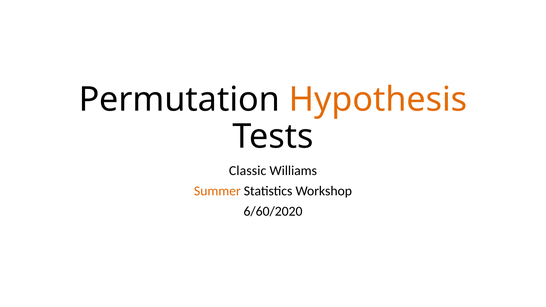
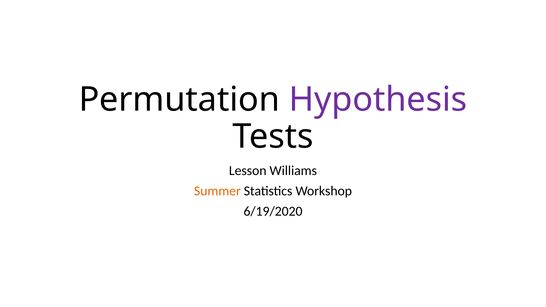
Hypothesis colour: orange -> purple
Classic: Classic -> Lesson
6/60/2020: 6/60/2020 -> 6/19/2020
